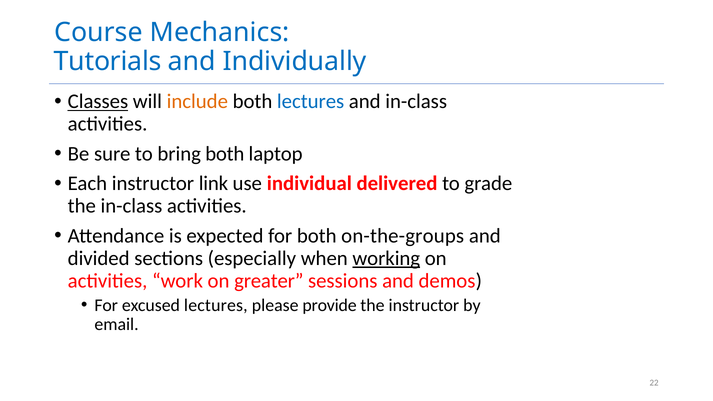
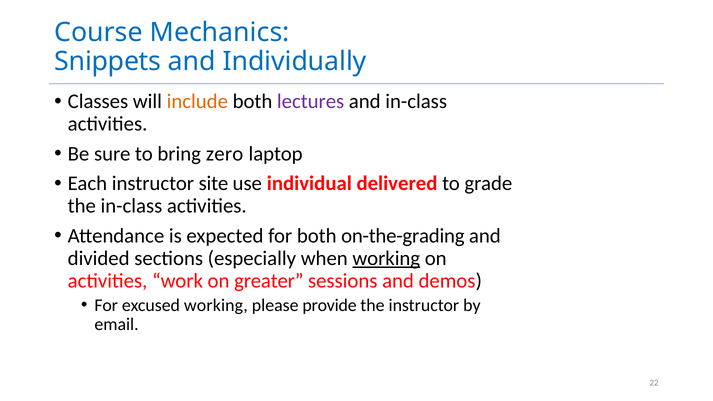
Tutorials: Tutorials -> Snippets
Classes underline: present -> none
lectures at (311, 101) colour: blue -> purple
bring both: both -> zero
link: link -> site
on-the-groups: on-the-groups -> on-the-grading
excused lectures: lectures -> working
